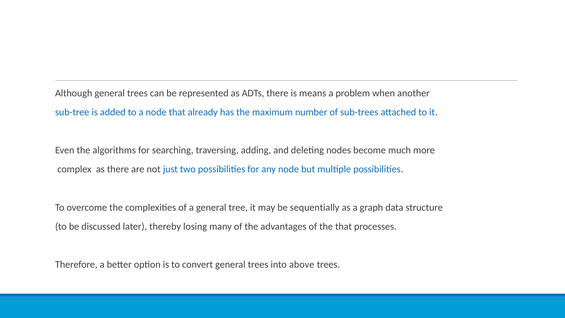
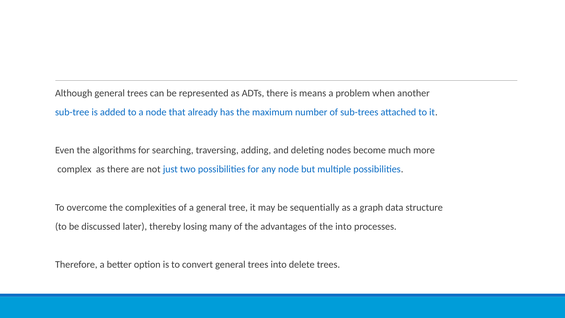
the that: that -> into
above: above -> delete
